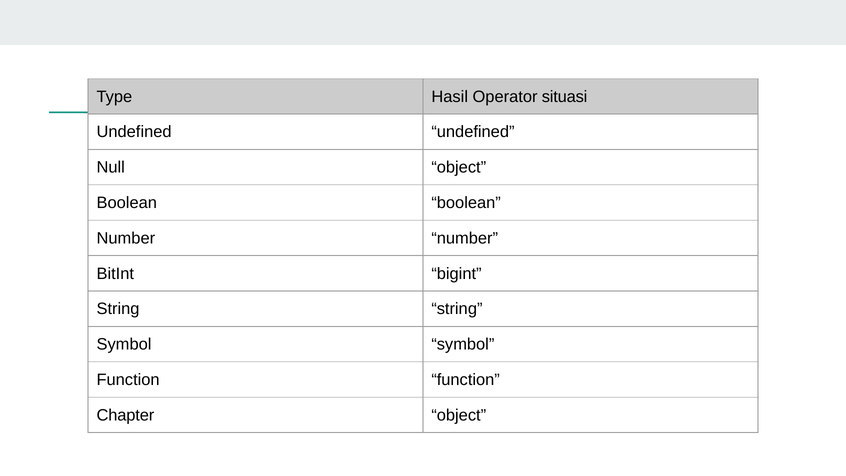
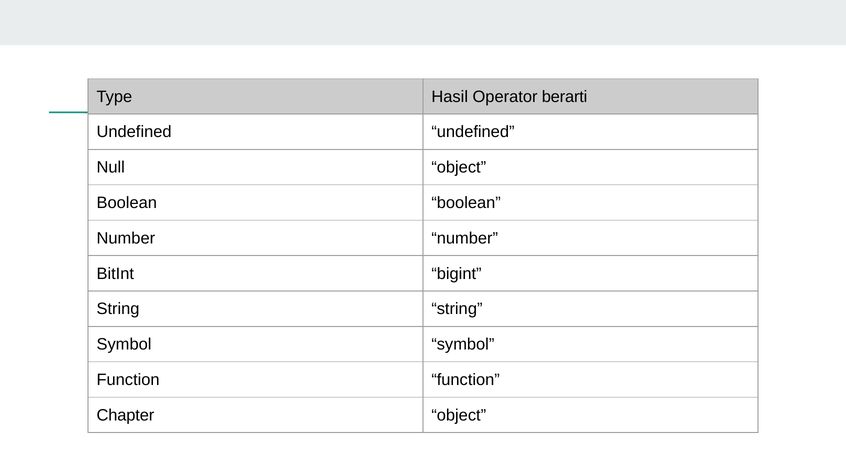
situasi: situasi -> berarti
